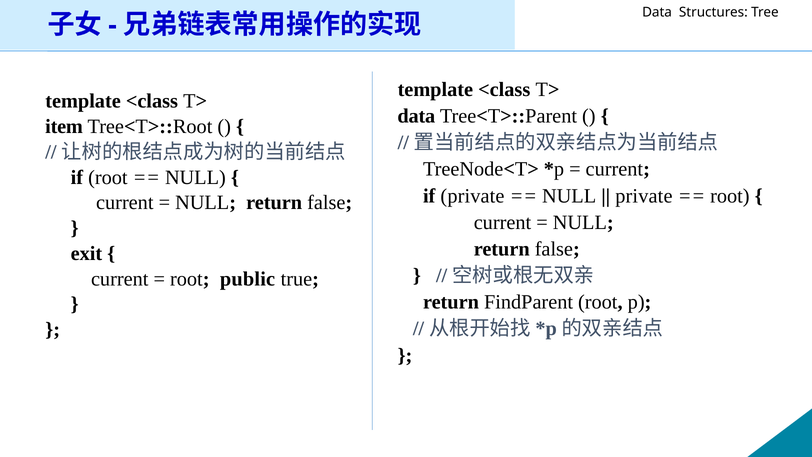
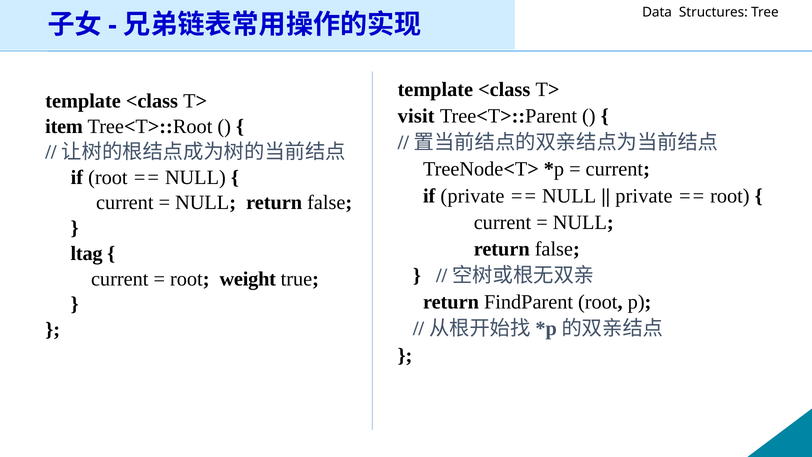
data at (416, 116): data -> visit
exit: exit -> ltag
public: public -> weight
